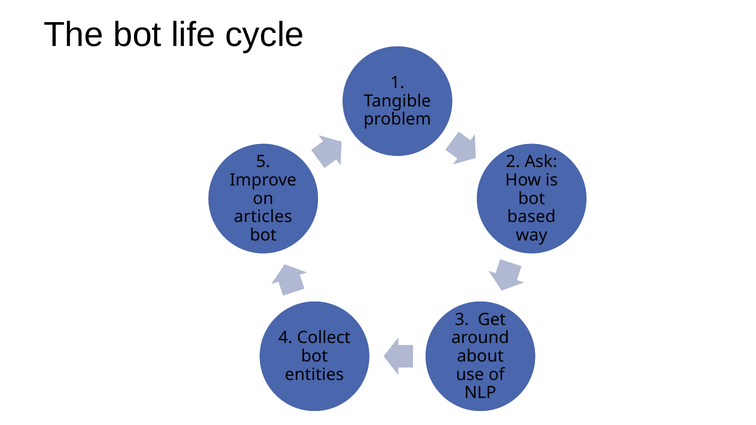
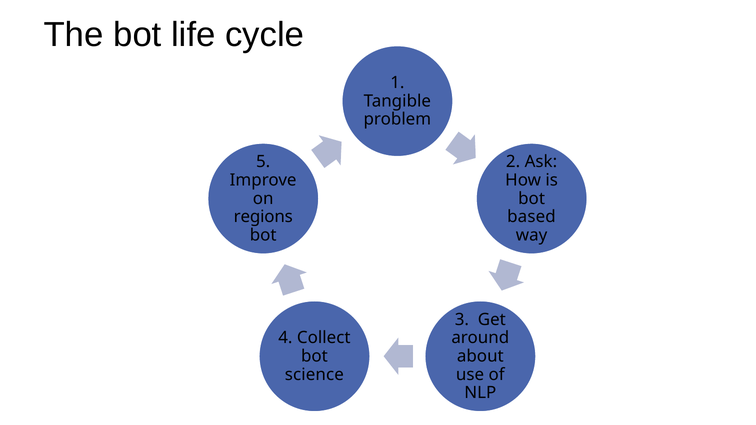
articles: articles -> regions
entities: entities -> science
